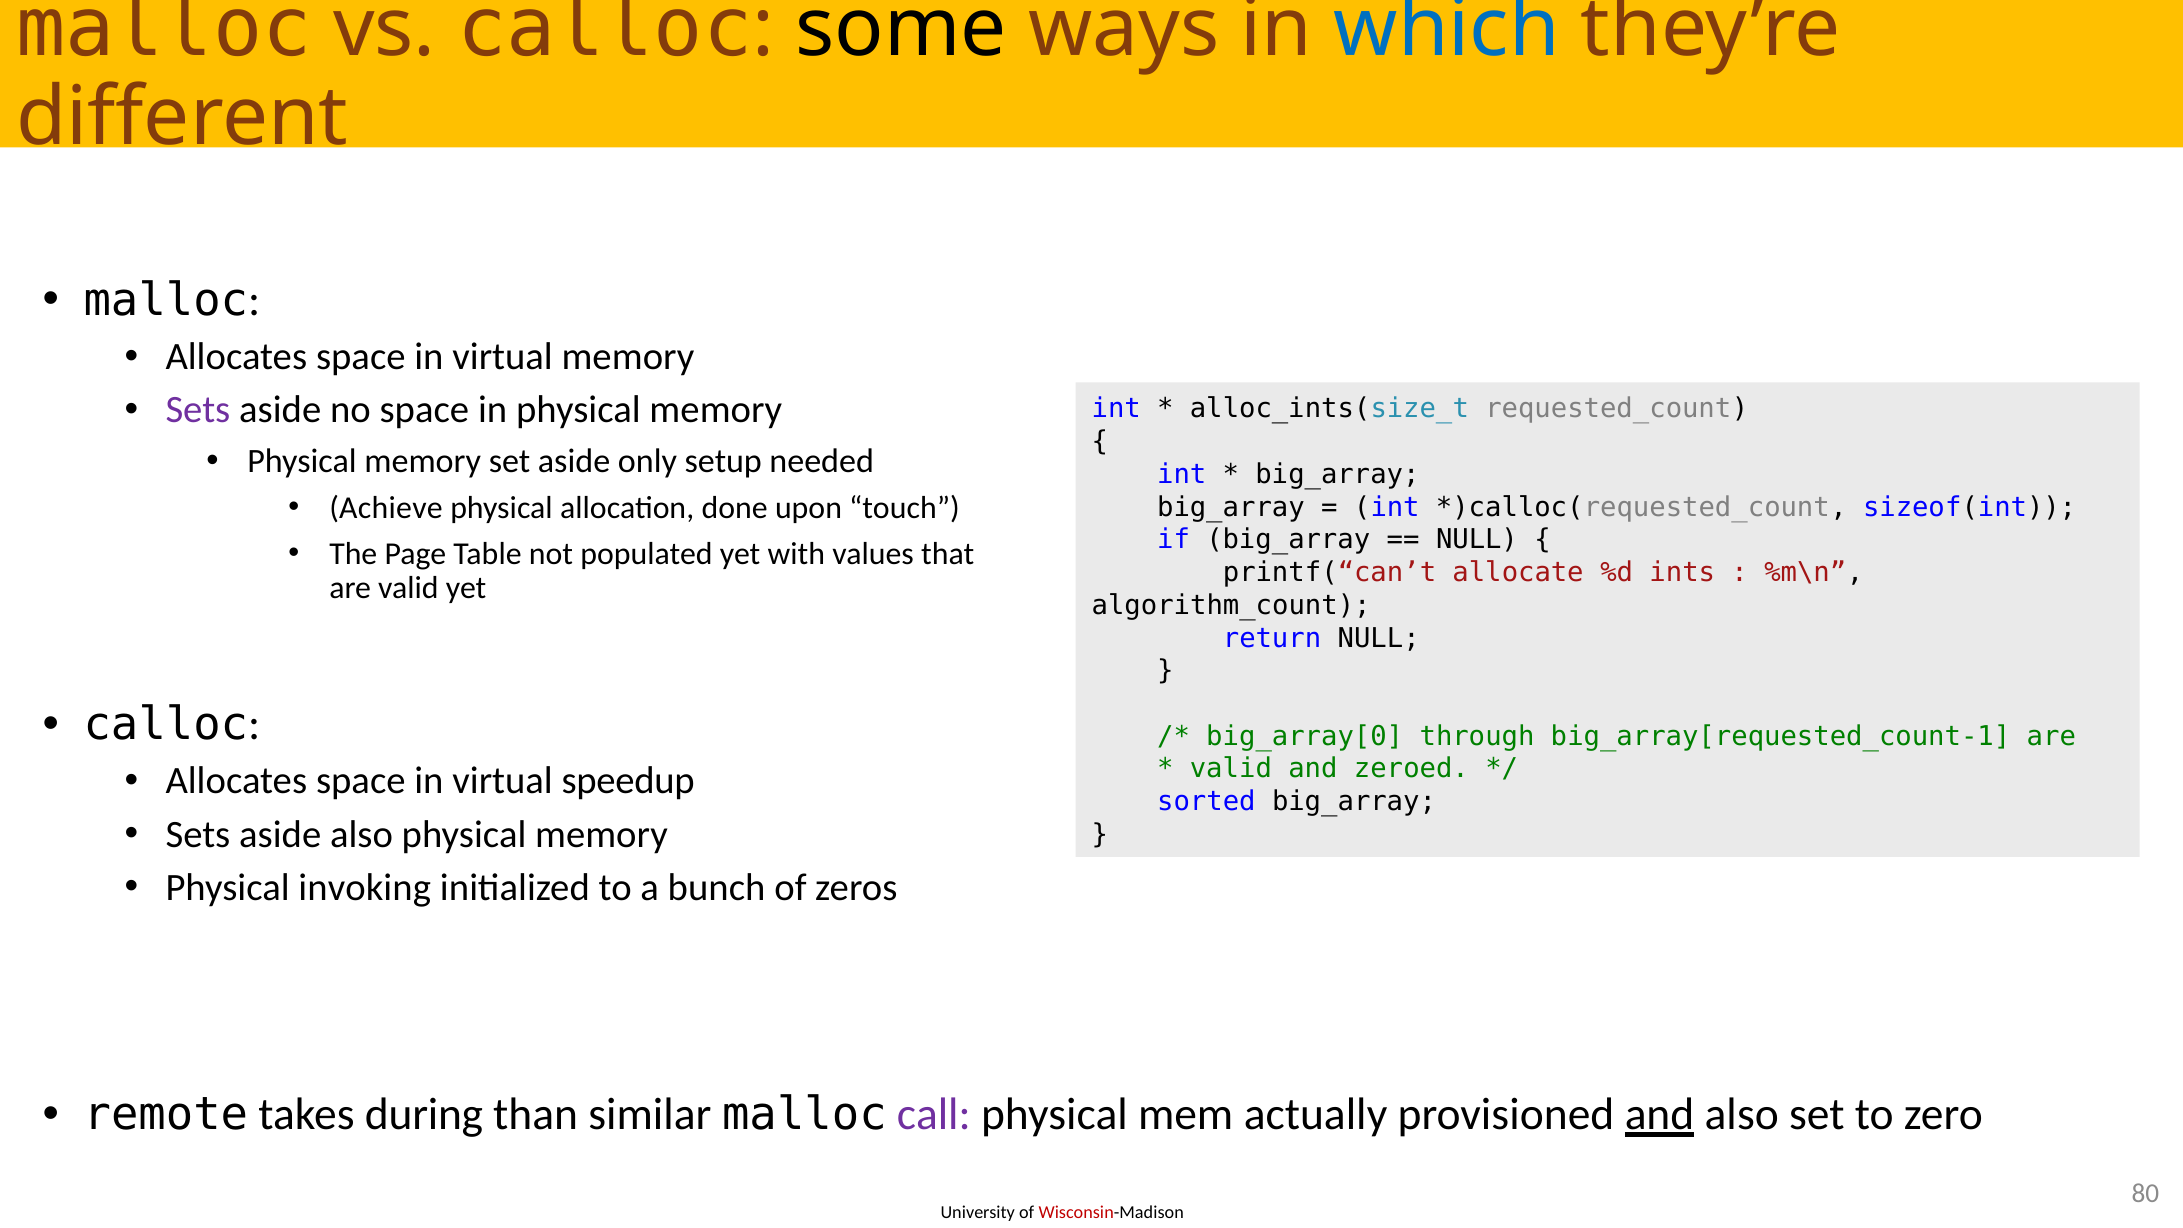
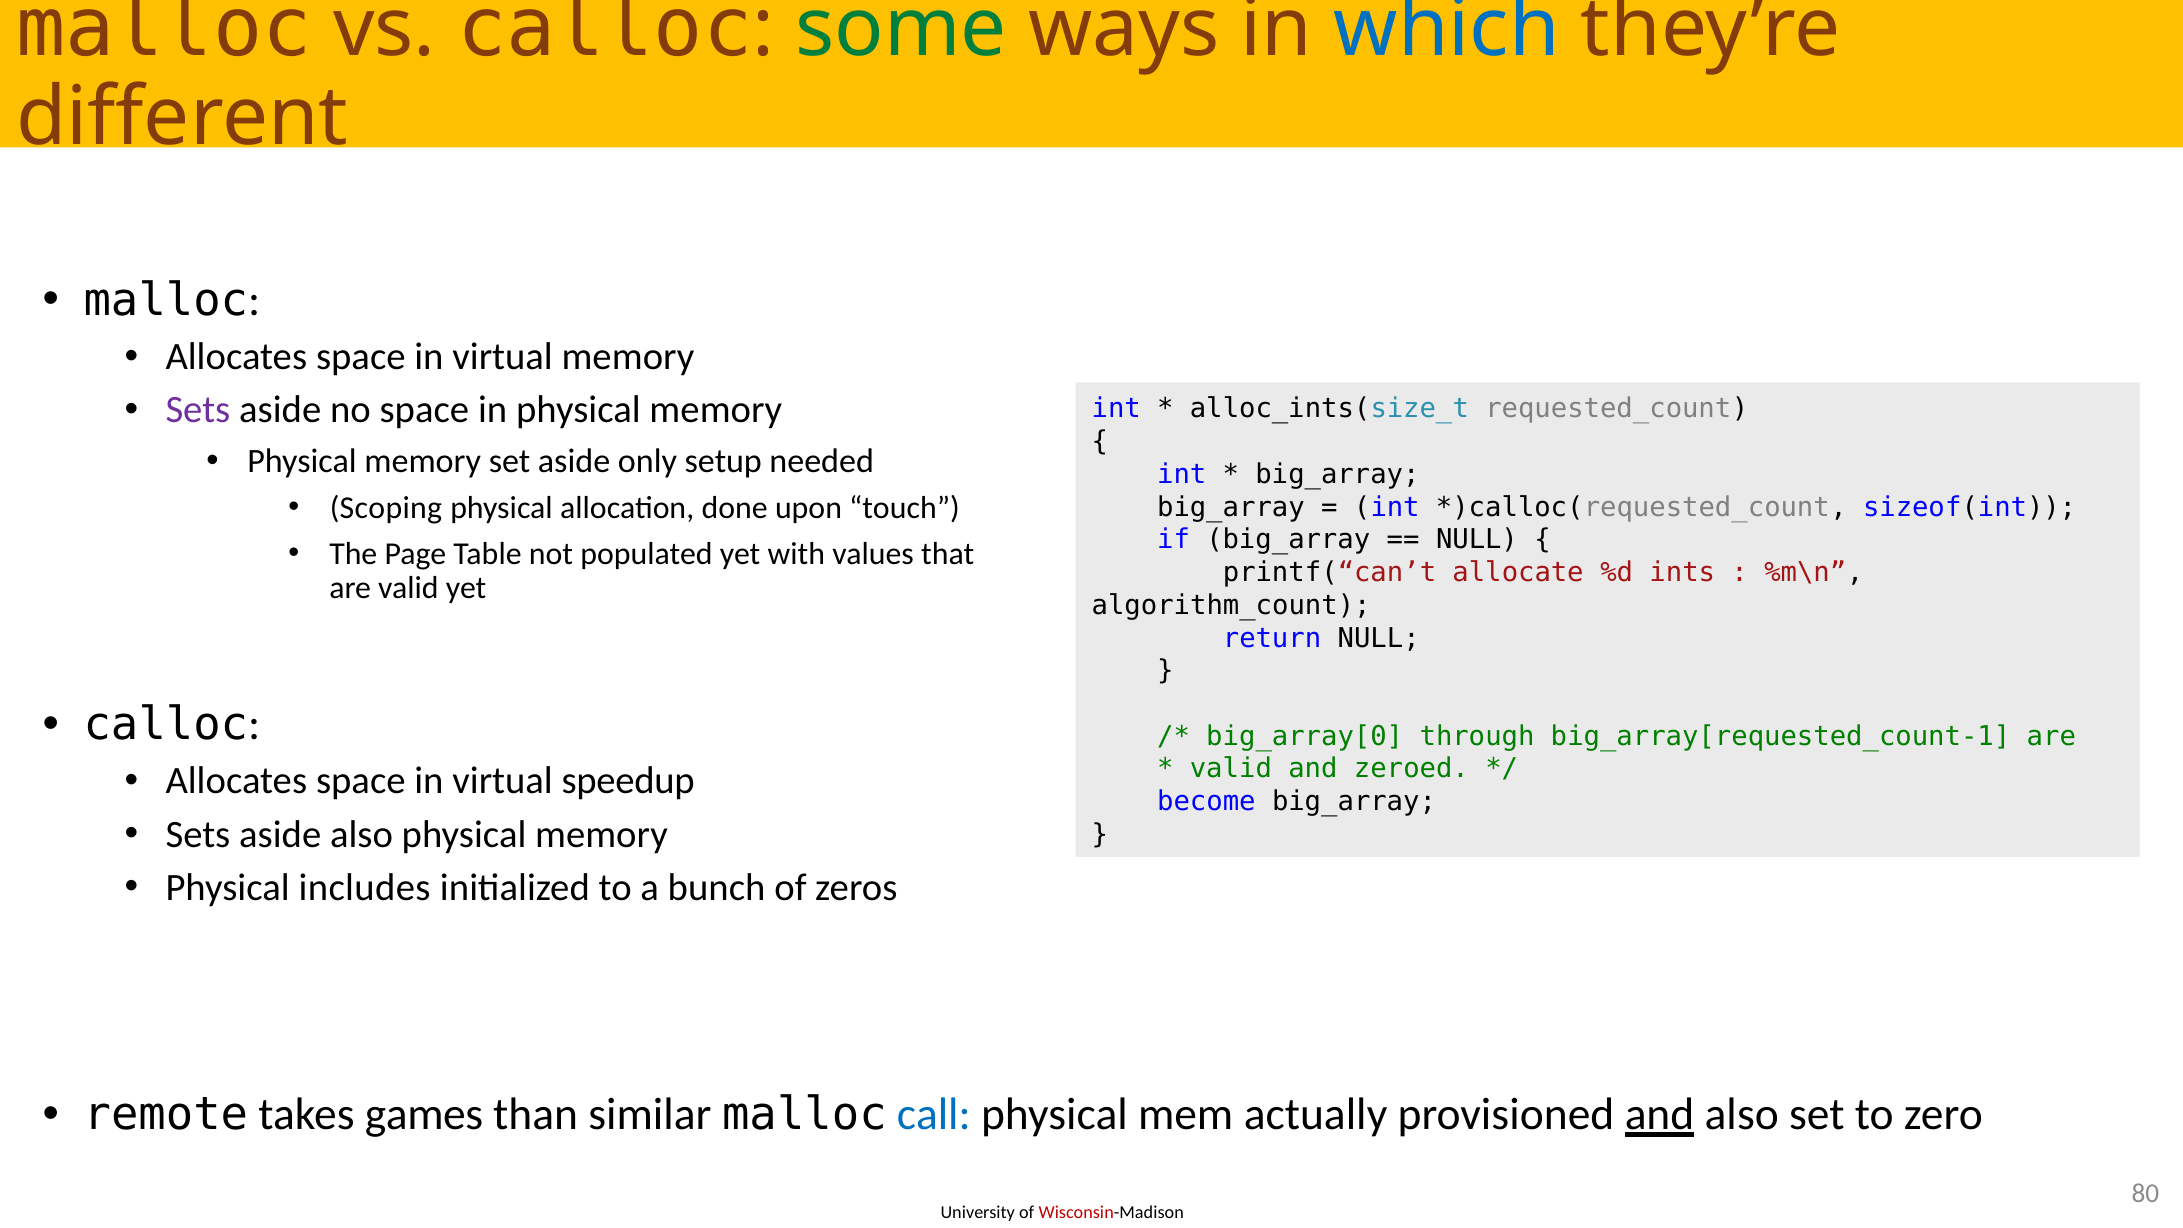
some colour: black -> green
Achieve: Achieve -> Scoping
sorted: sorted -> become
invoking: invoking -> includes
during: during -> games
call colour: purple -> blue
